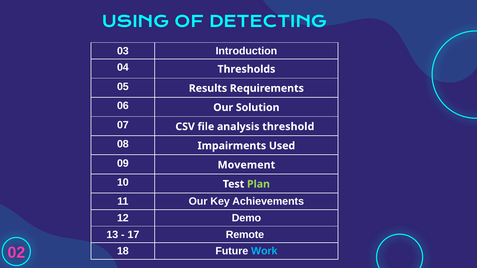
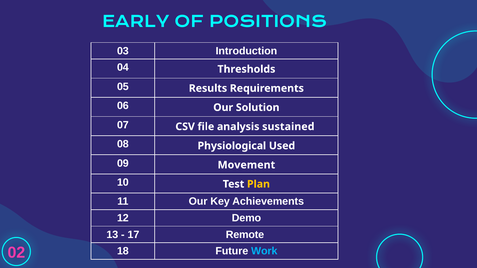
USING: USING -> EARLY
DETECTING: DETECTING -> POSITIONS
threshold: threshold -> sustained
Impairments: Impairments -> Physiological
Plan colour: light green -> yellow
